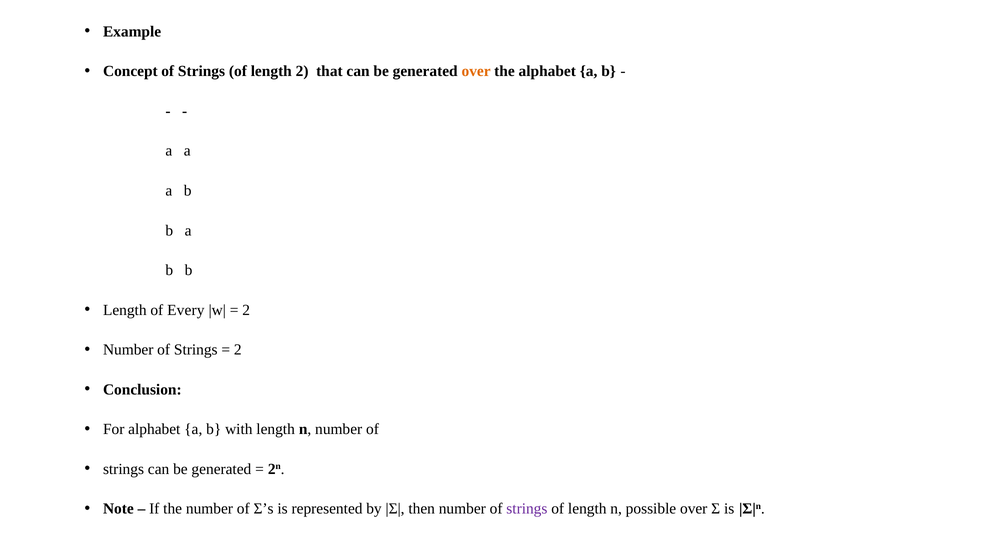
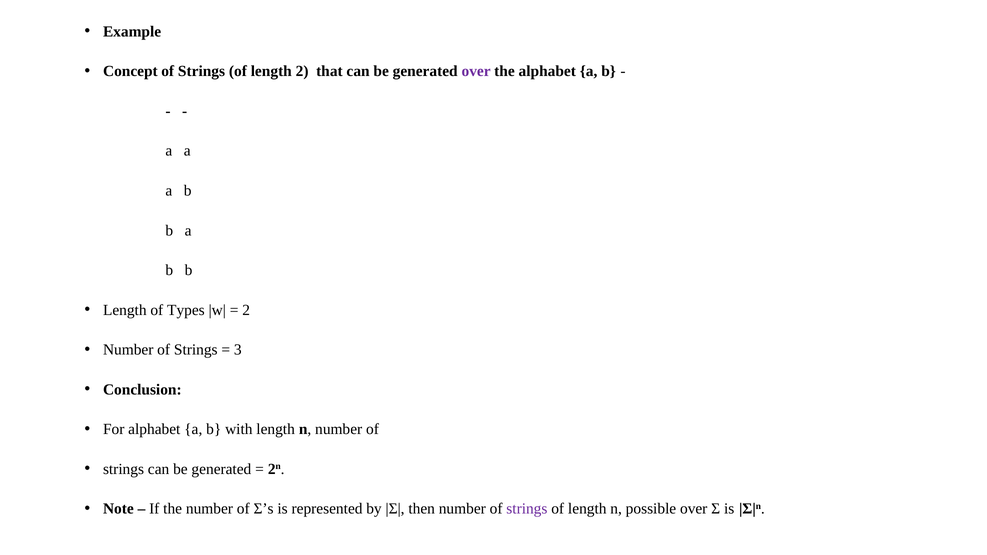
over at (476, 71) colour: orange -> purple
Every: Every -> Types
2 at (238, 350): 2 -> 3
